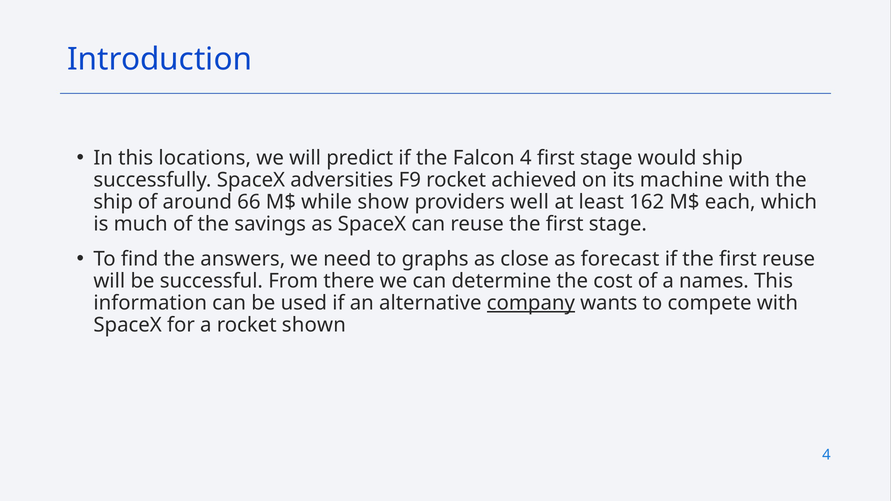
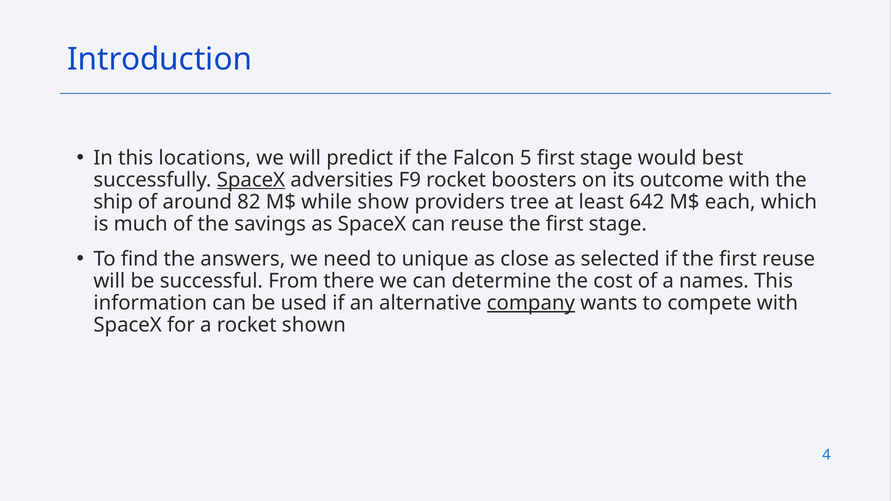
Falcon 4: 4 -> 5
would ship: ship -> best
SpaceX at (251, 180) underline: none -> present
achieved: achieved -> boosters
machine: machine -> outcome
66: 66 -> 82
well: well -> tree
162: 162 -> 642
graphs: graphs -> unique
forecast: forecast -> selected
